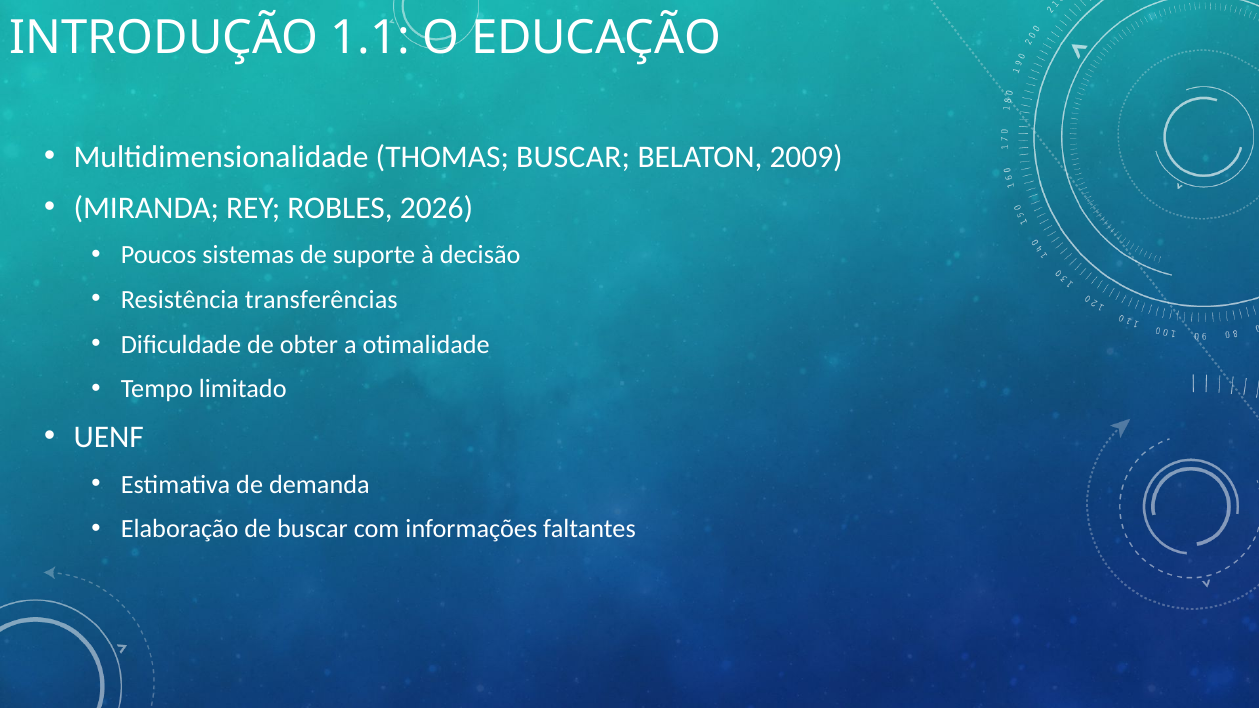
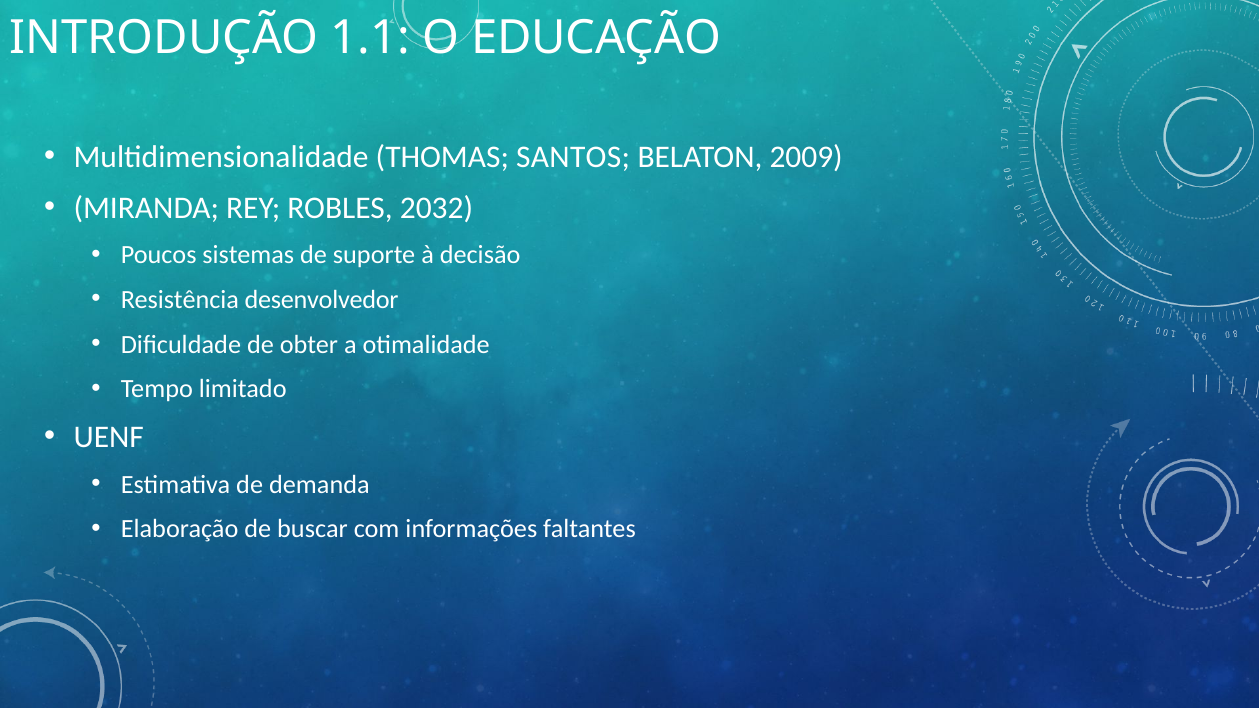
THOMAS BUSCAR: BUSCAR -> SANTOS
2026: 2026 -> 2032
transferências: transferências -> desenvolvedor
